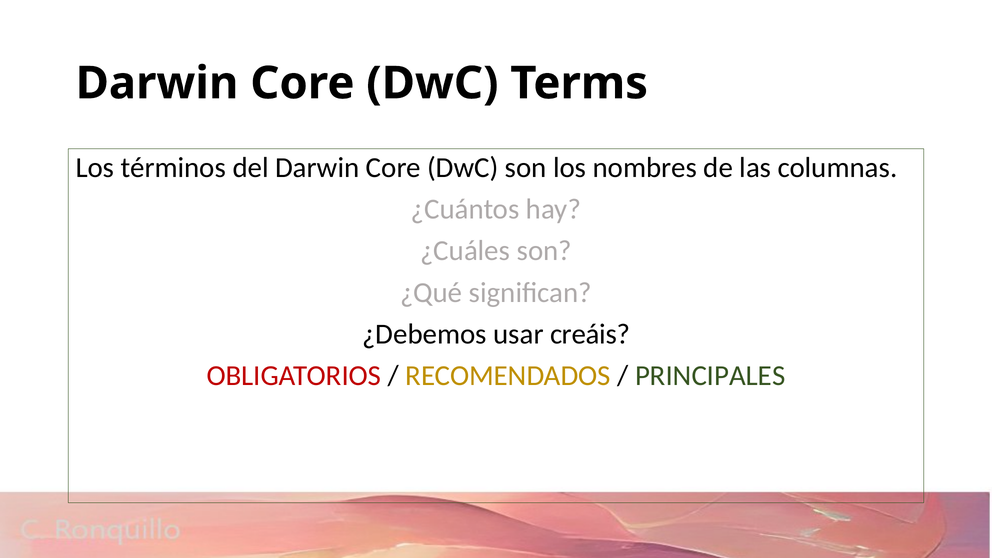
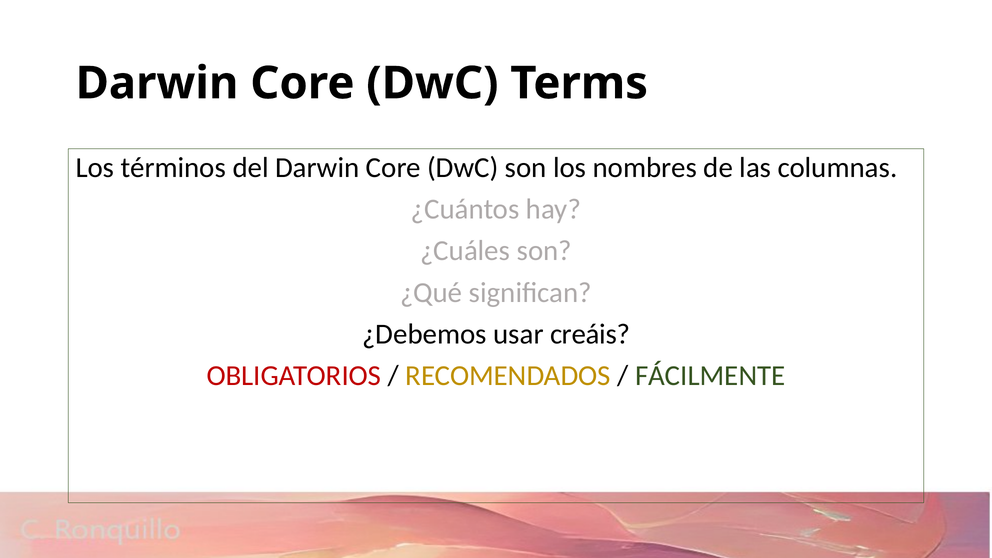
PRINCIPALES: PRINCIPALES -> FÁCILMENTE
